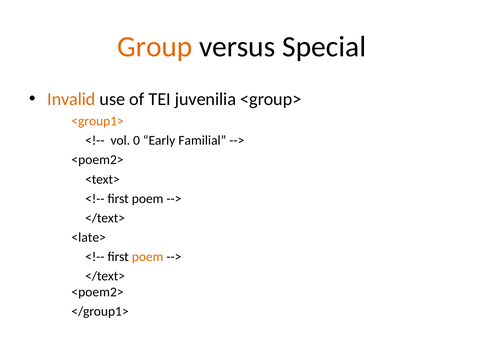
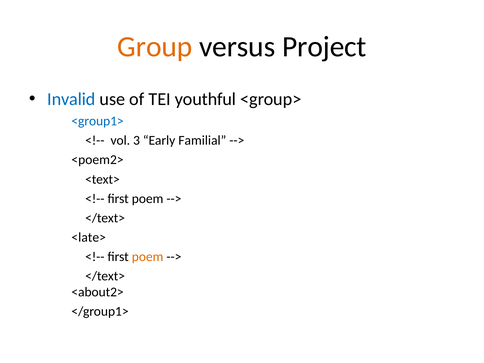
Special: Special -> Project
Invalid colour: orange -> blue
juvenilia: juvenilia -> youthful
<group1> colour: orange -> blue
0: 0 -> 3
<poem2> at (98, 292): <poem2> -> <about2>
